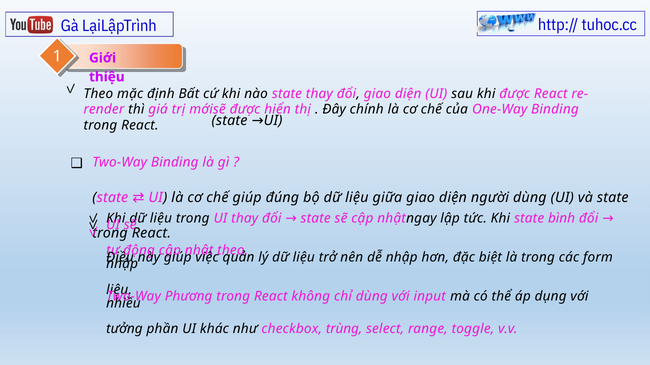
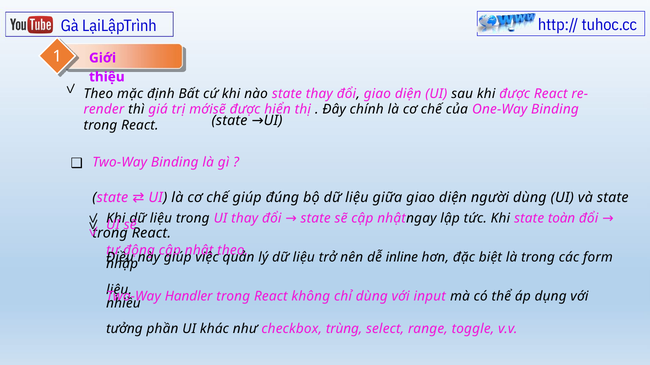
bình: bình -> toàn
dễ nhập: nhập -> inline
Phương: Phương -> Handler
